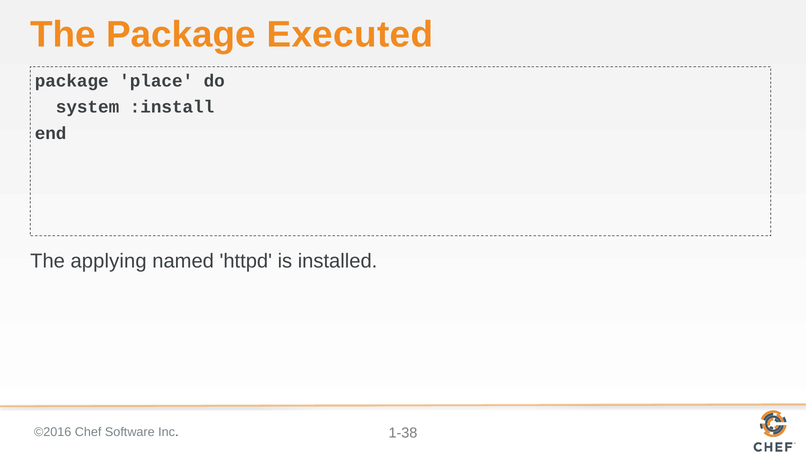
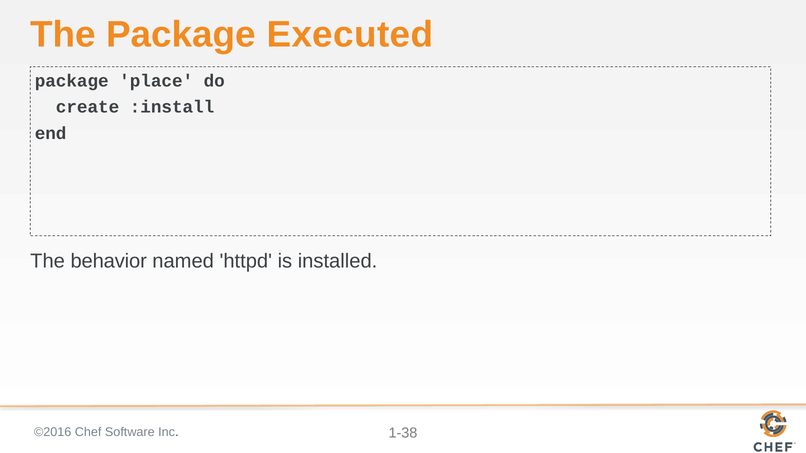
system: system -> create
applying: applying -> behavior
